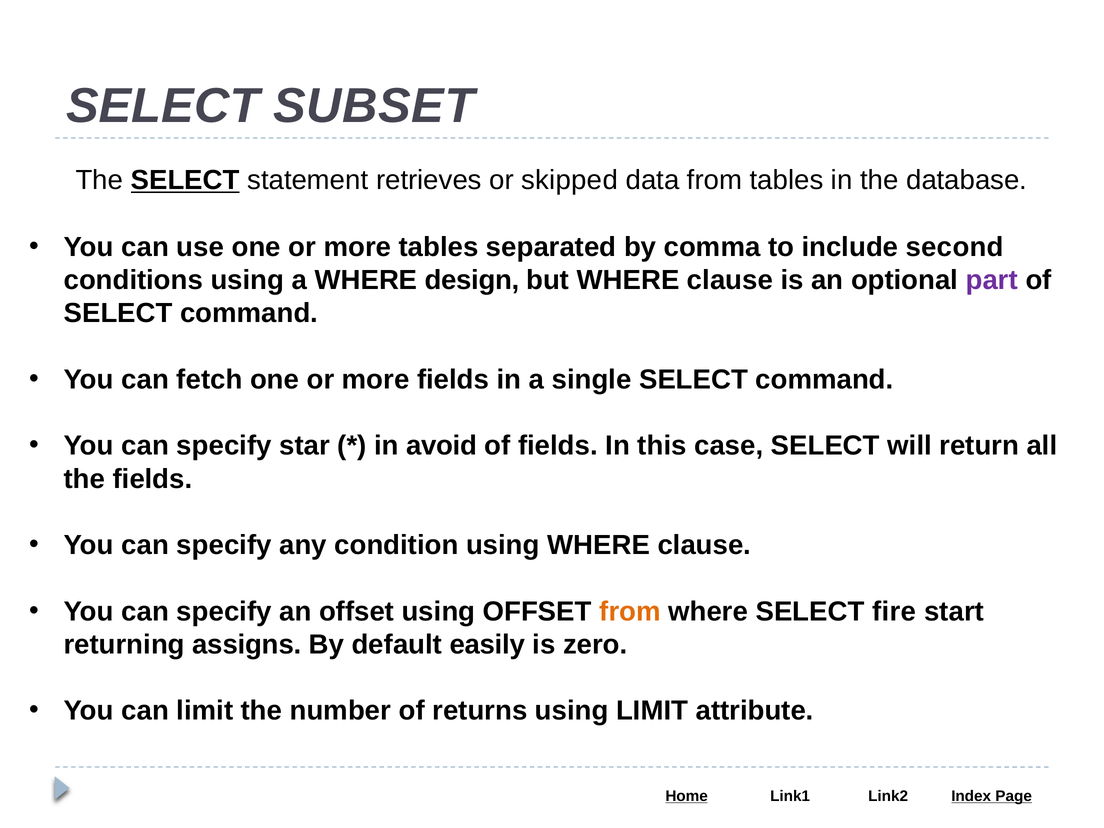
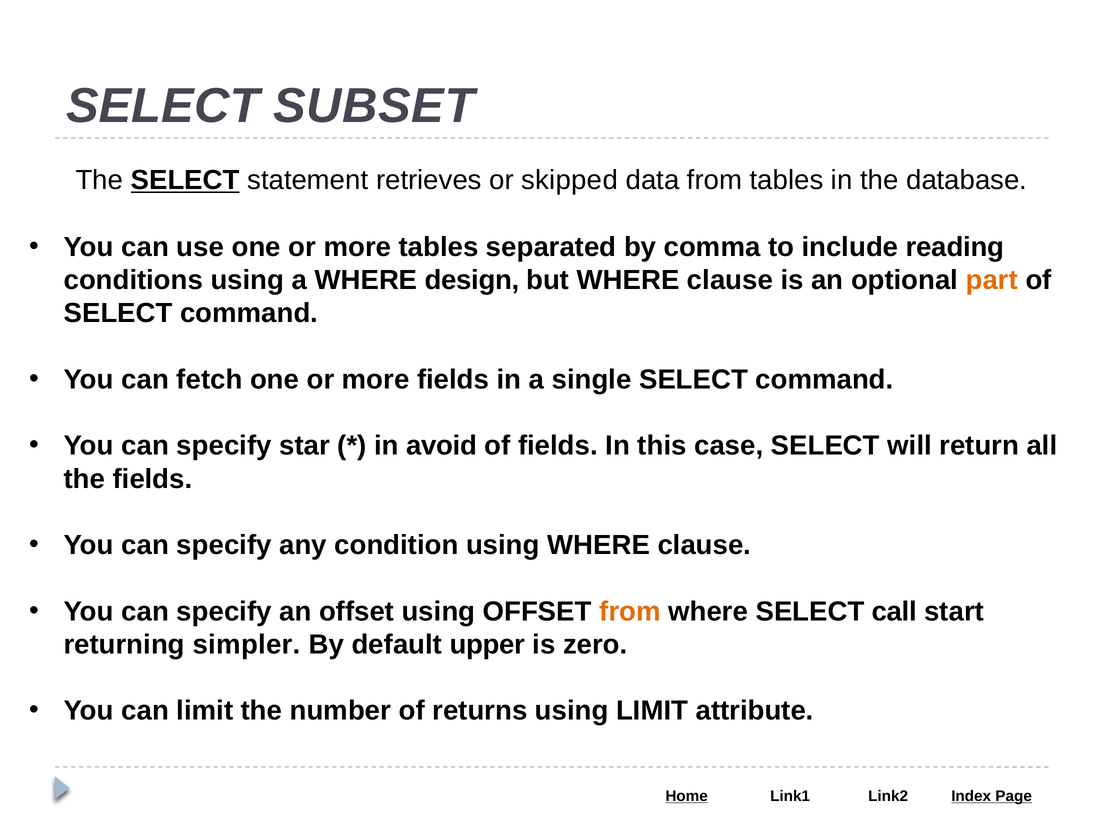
second: second -> reading
part colour: purple -> orange
fire: fire -> call
assigns: assigns -> simpler
easily: easily -> upper
